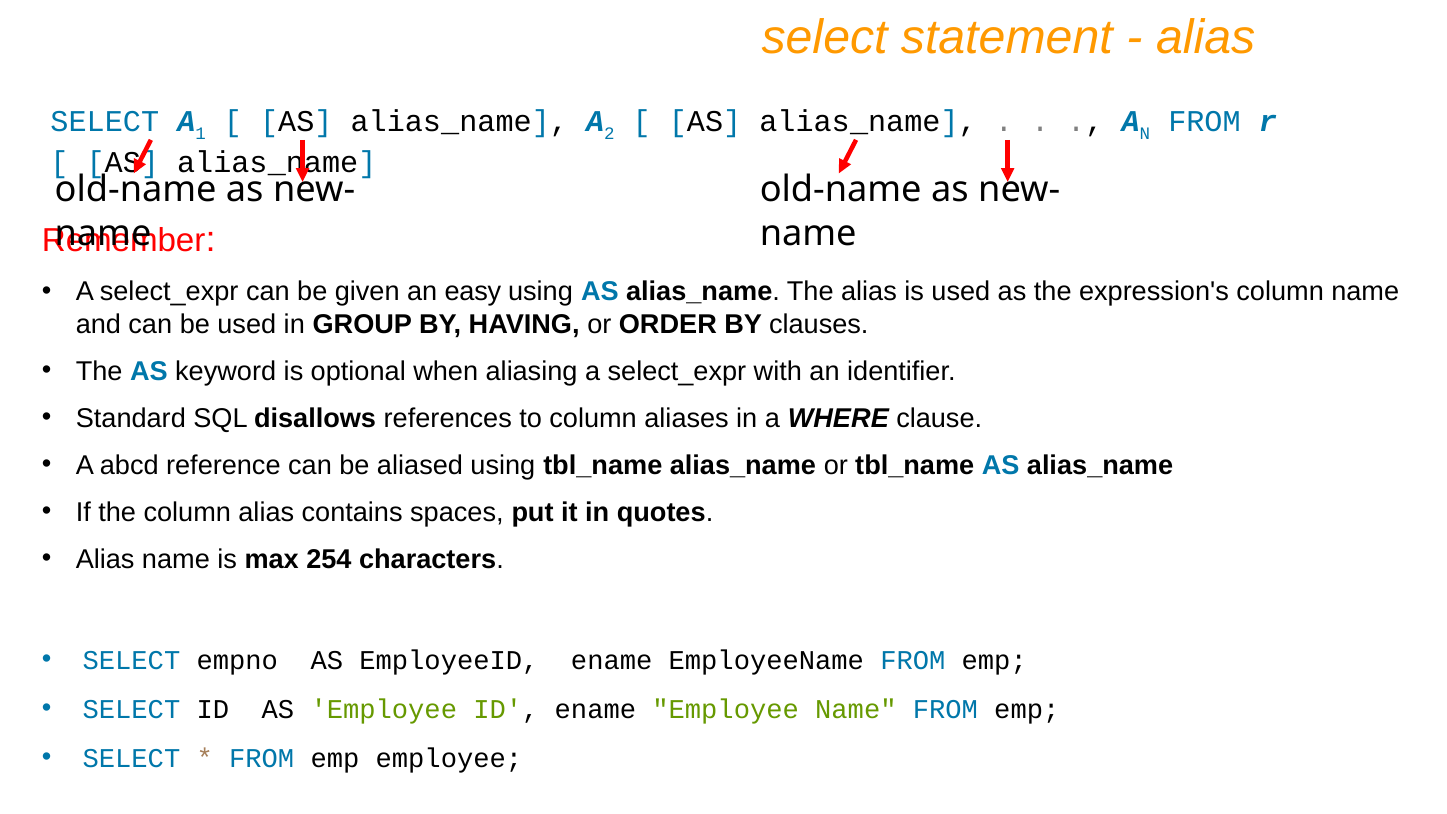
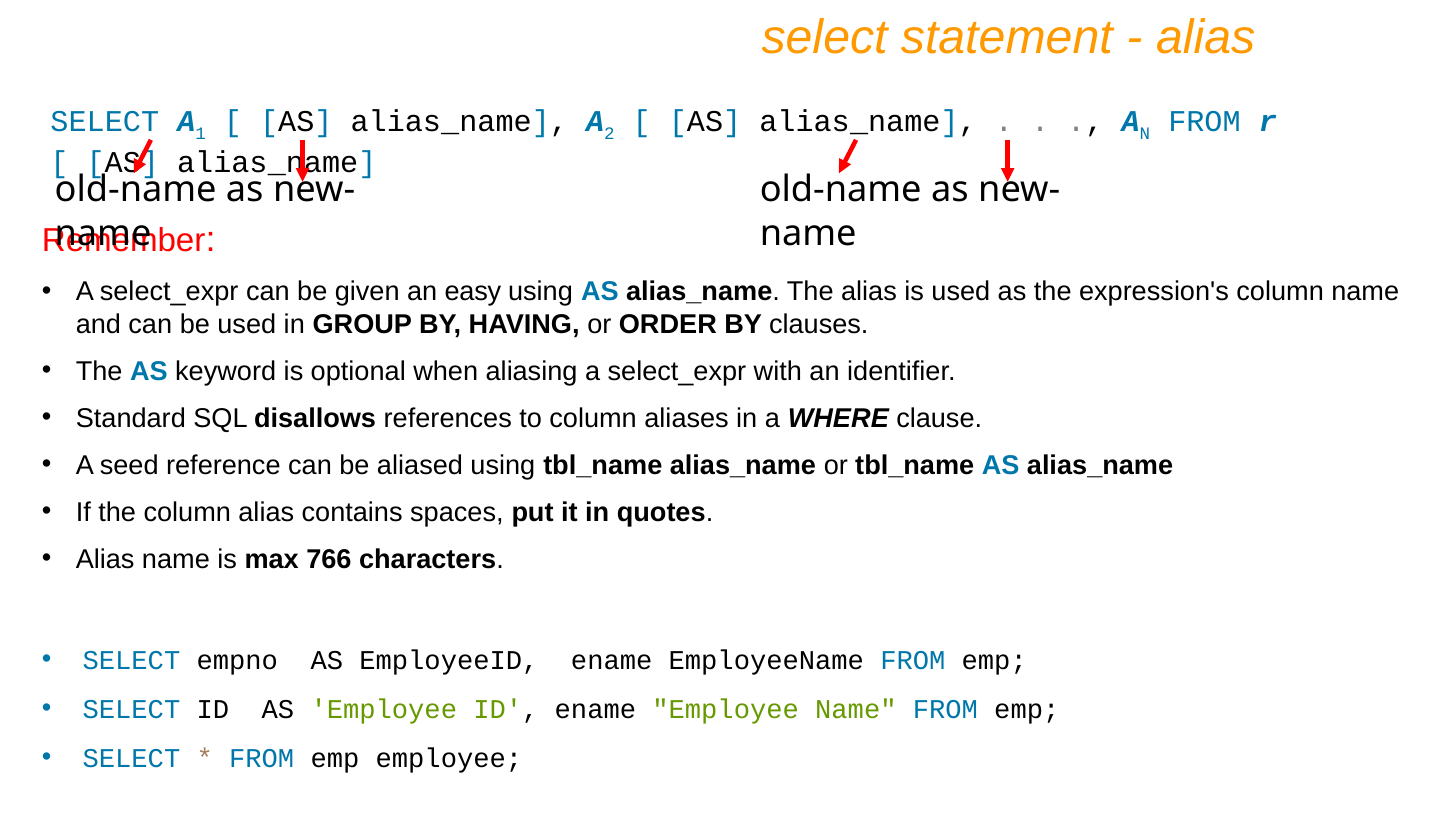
abcd: abcd -> seed
254: 254 -> 766
